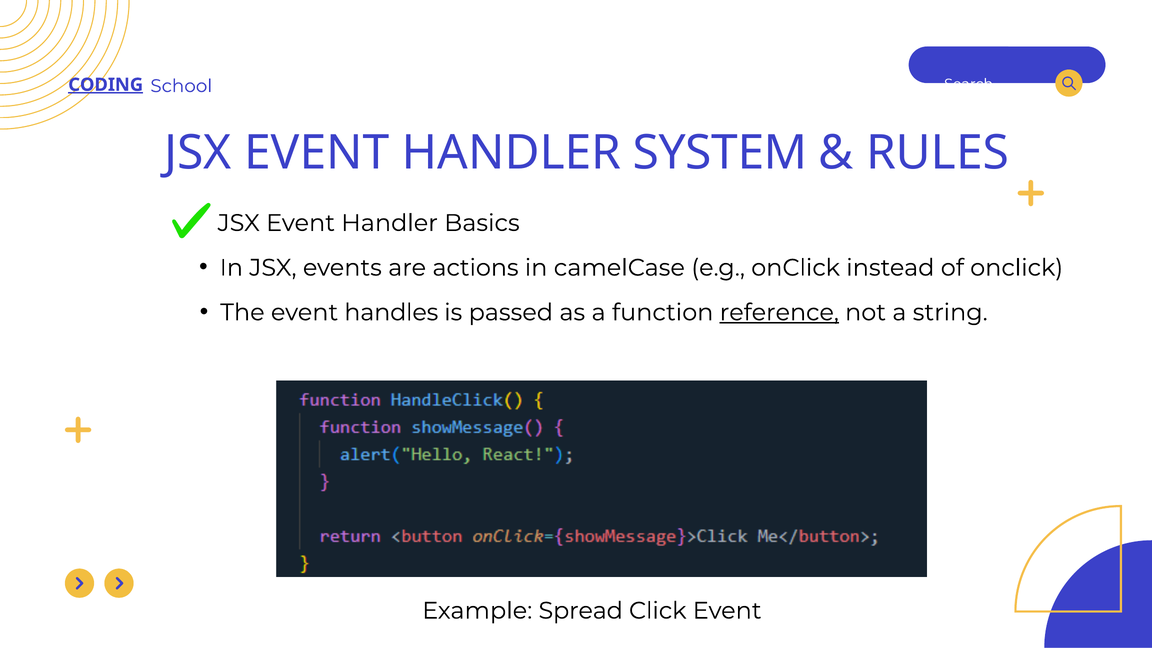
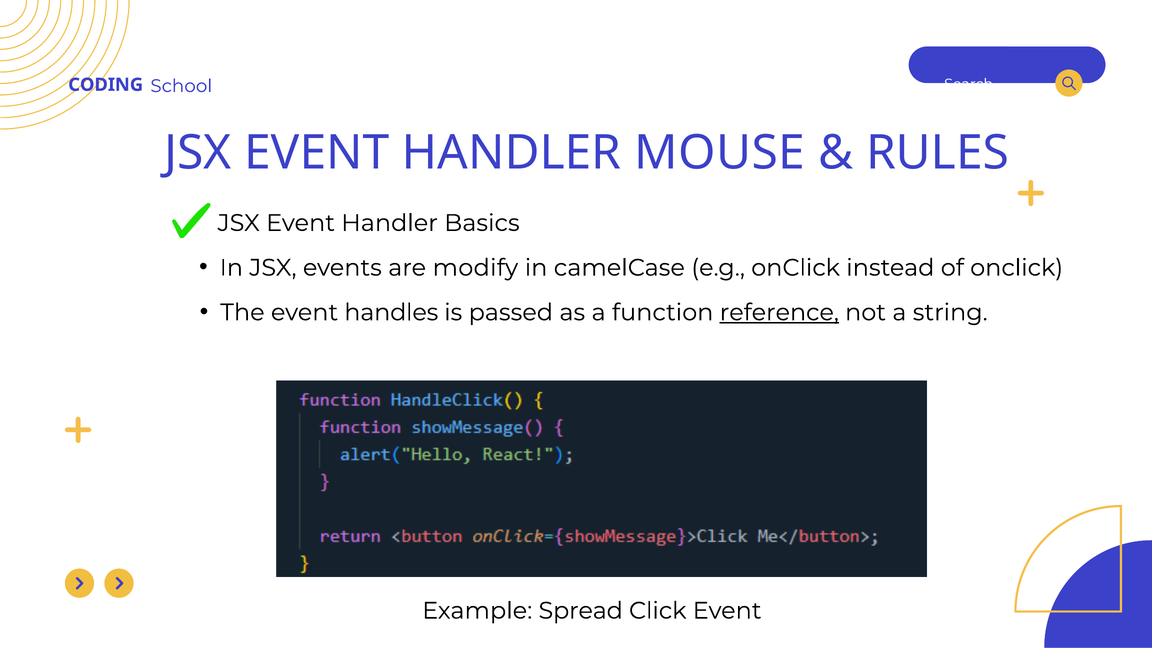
CODING underline: present -> none
SYSTEM: SYSTEM -> MOUSE
actions: actions -> modify
